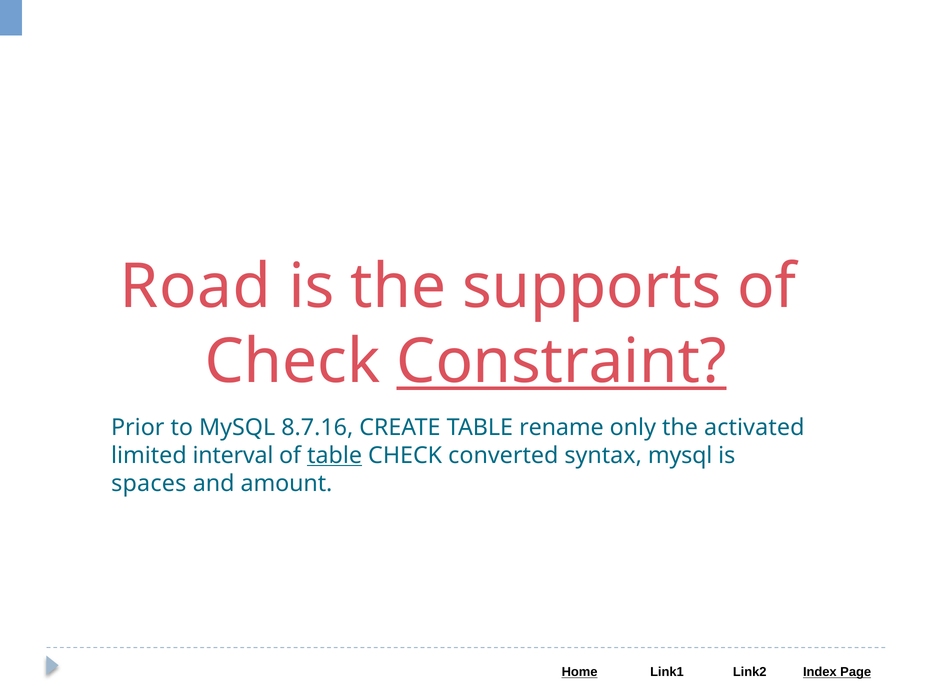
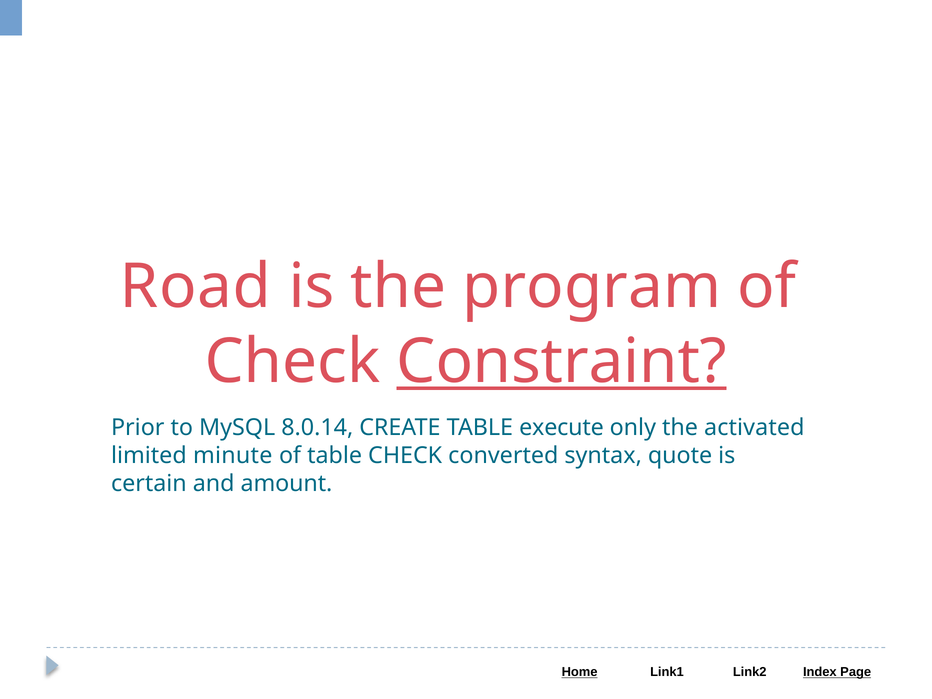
supports: supports -> program
8.7.16: 8.7.16 -> 8.0.14
rename: rename -> execute
interval: interval -> minute
table at (335, 456) underline: present -> none
syntax mysql: mysql -> quote
spaces: spaces -> certain
